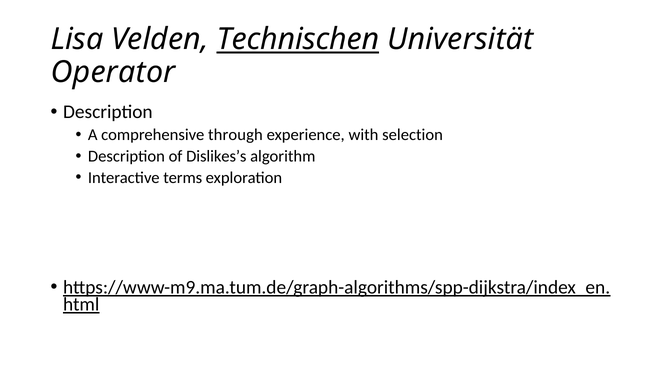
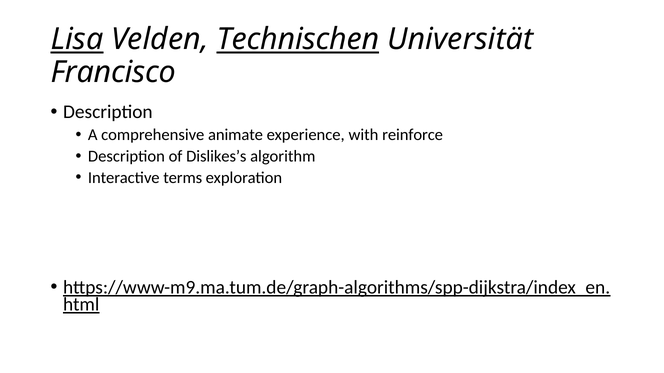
Lisa underline: none -> present
Operator: Operator -> Francisco
through: through -> animate
selection: selection -> reinforce
